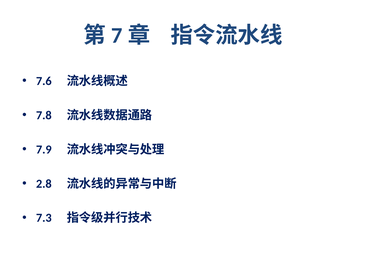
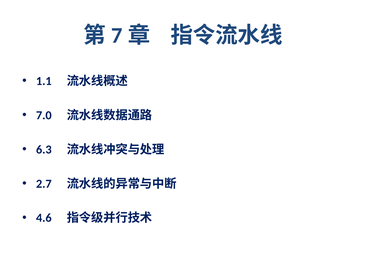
7.6: 7.6 -> 1.1
7.8: 7.8 -> 7.0
7.9: 7.9 -> 6.3
2.8: 2.8 -> 2.7
7.3: 7.3 -> 4.6
